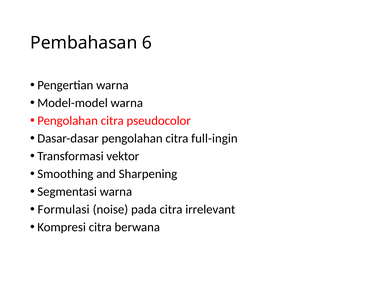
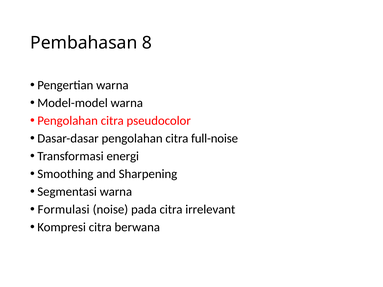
6: 6 -> 8
full-ingin: full-ingin -> full-noise
vektor: vektor -> energi
